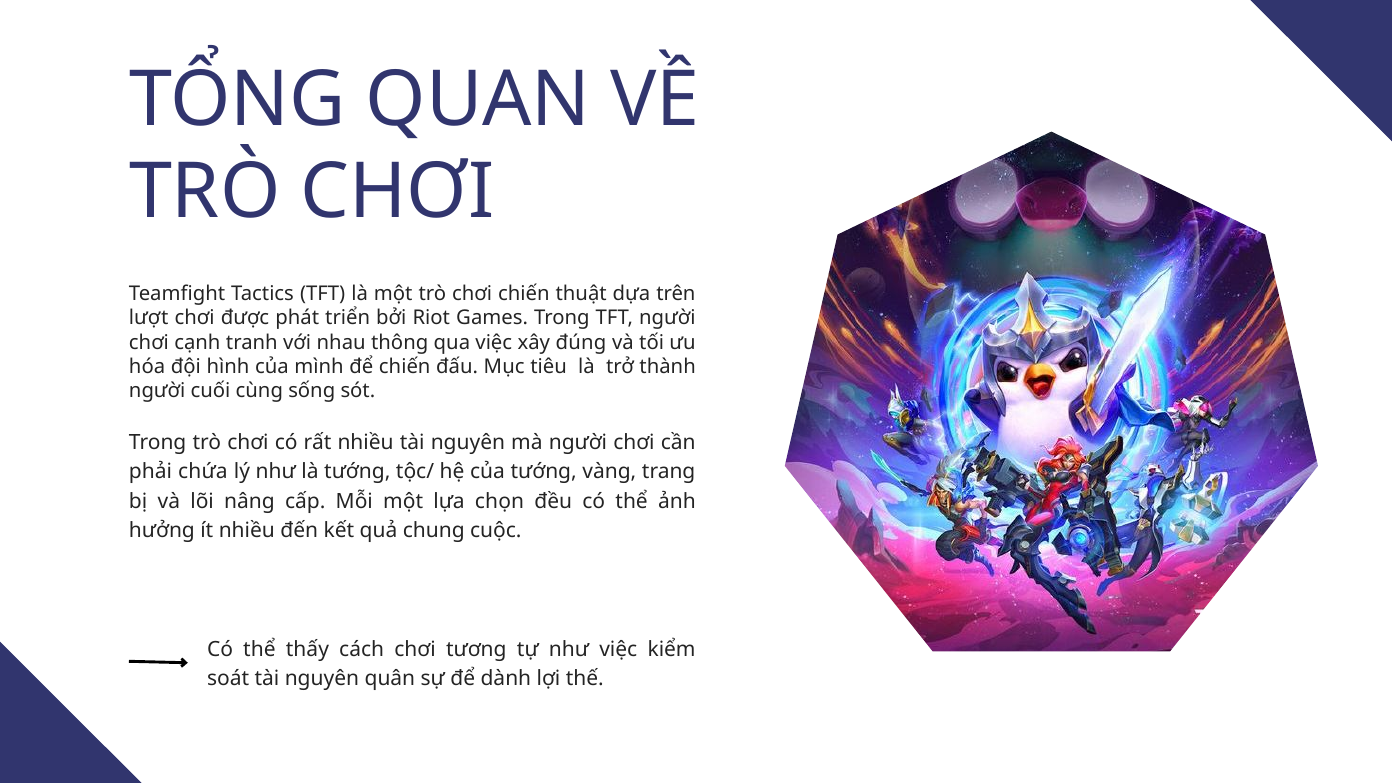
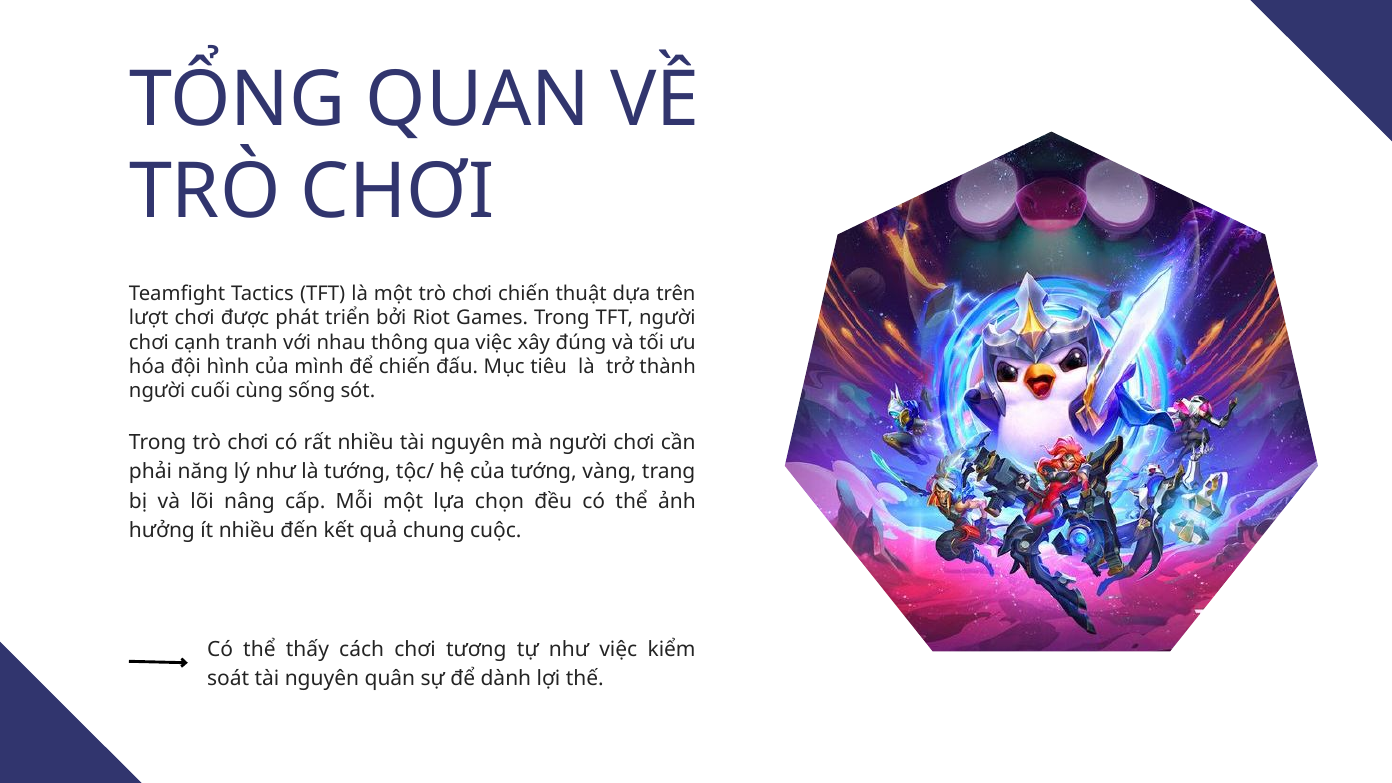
chứa: chứa -> năng
